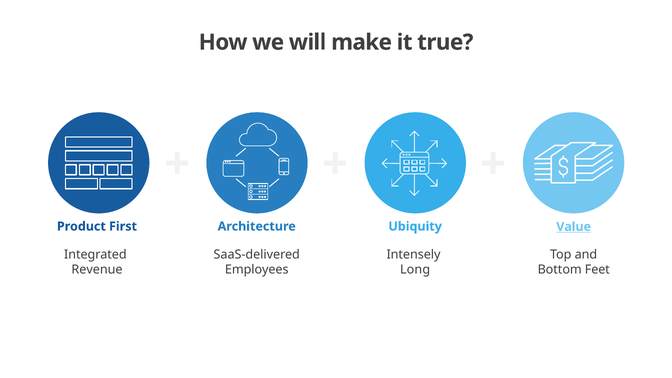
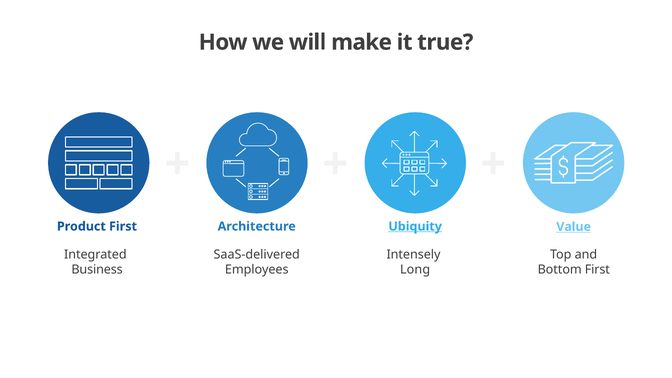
Ubiquity underline: none -> present
Revenue: Revenue -> Business
Bottom Feet: Feet -> First
